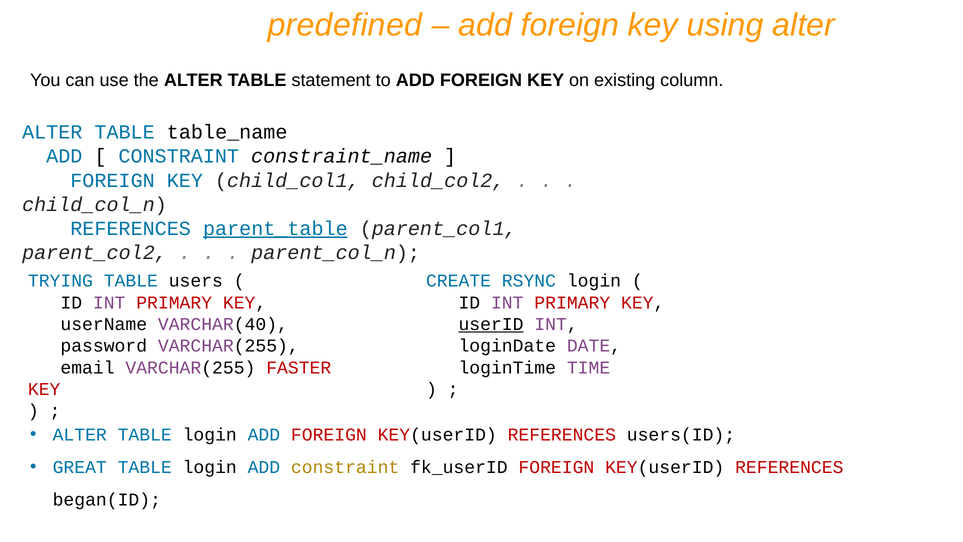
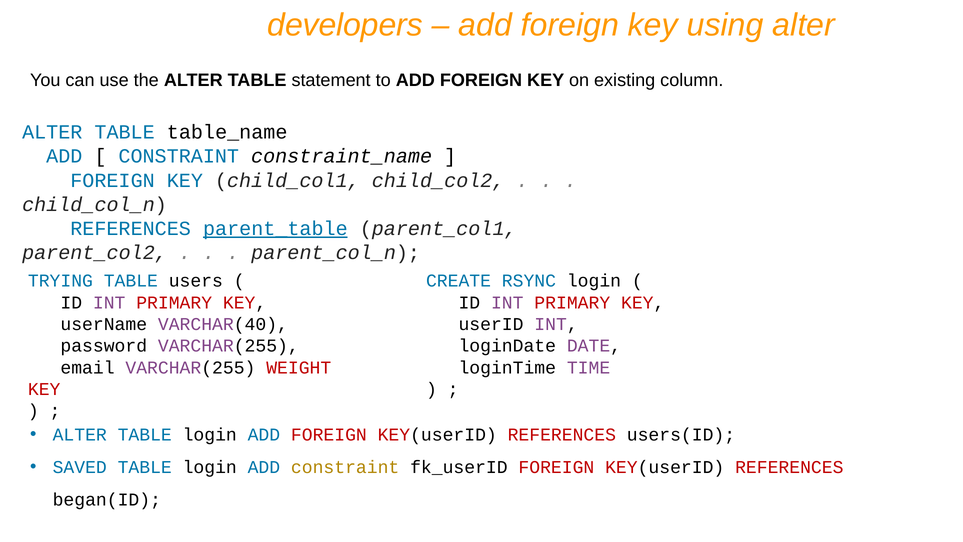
predefined: predefined -> developers
userID underline: present -> none
FASTER: FASTER -> WEIGHT
GREAT: GREAT -> SAVED
